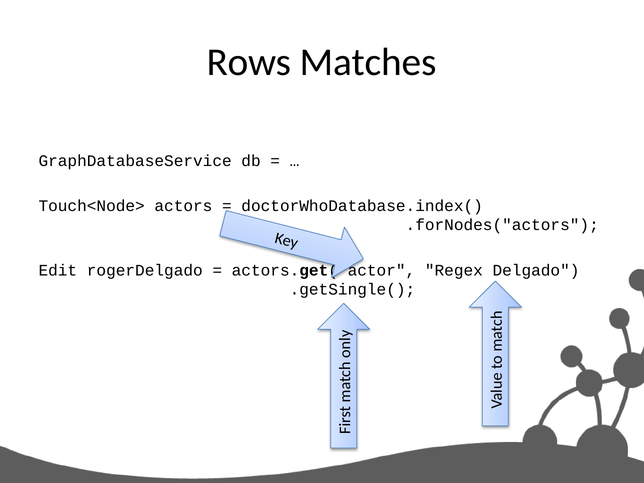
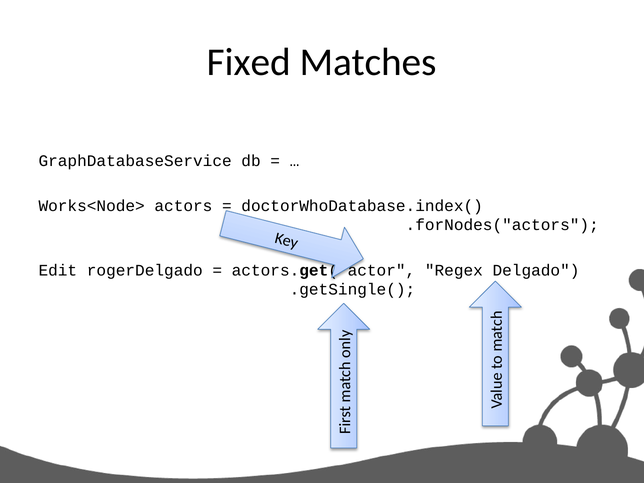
Rows: Rows -> Fixed
Touch<Node>: Touch<Node> -> Works<Node>
